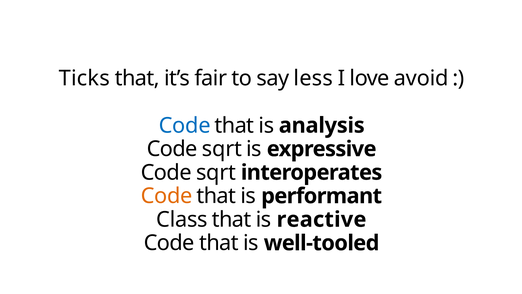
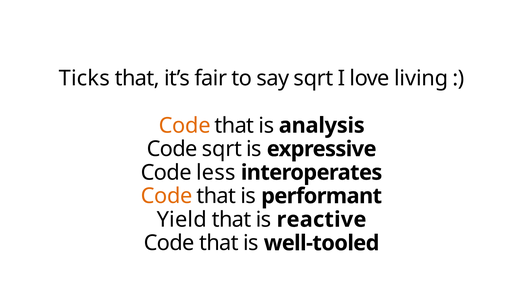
say less: less -> sqrt
avoid: avoid -> living
Code at (185, 125) colour: blue -> orange
sqrt at (216, 172): sqrt -> less
Class: Class -> Yield
